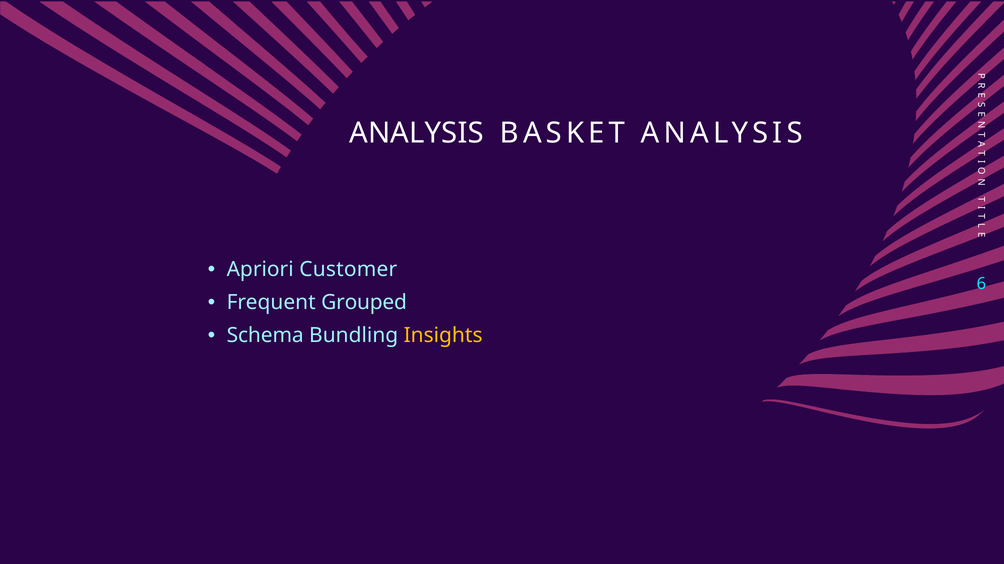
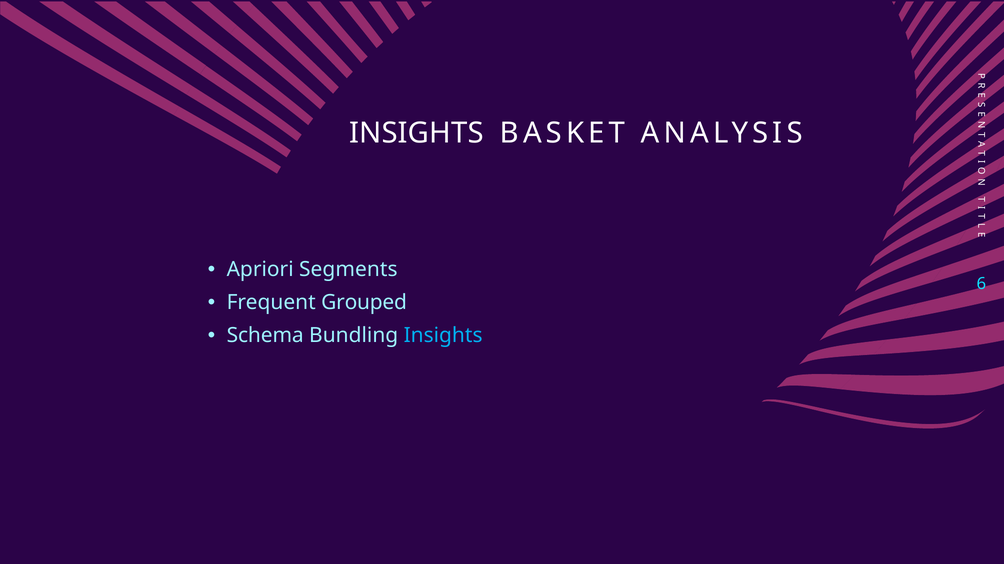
ANALYSIS at (416, 133): ANALYSIS -> INSIGHTS
Customer: Customer -> Segments
Insights at (443, 336) colour: yellow -> light blue
